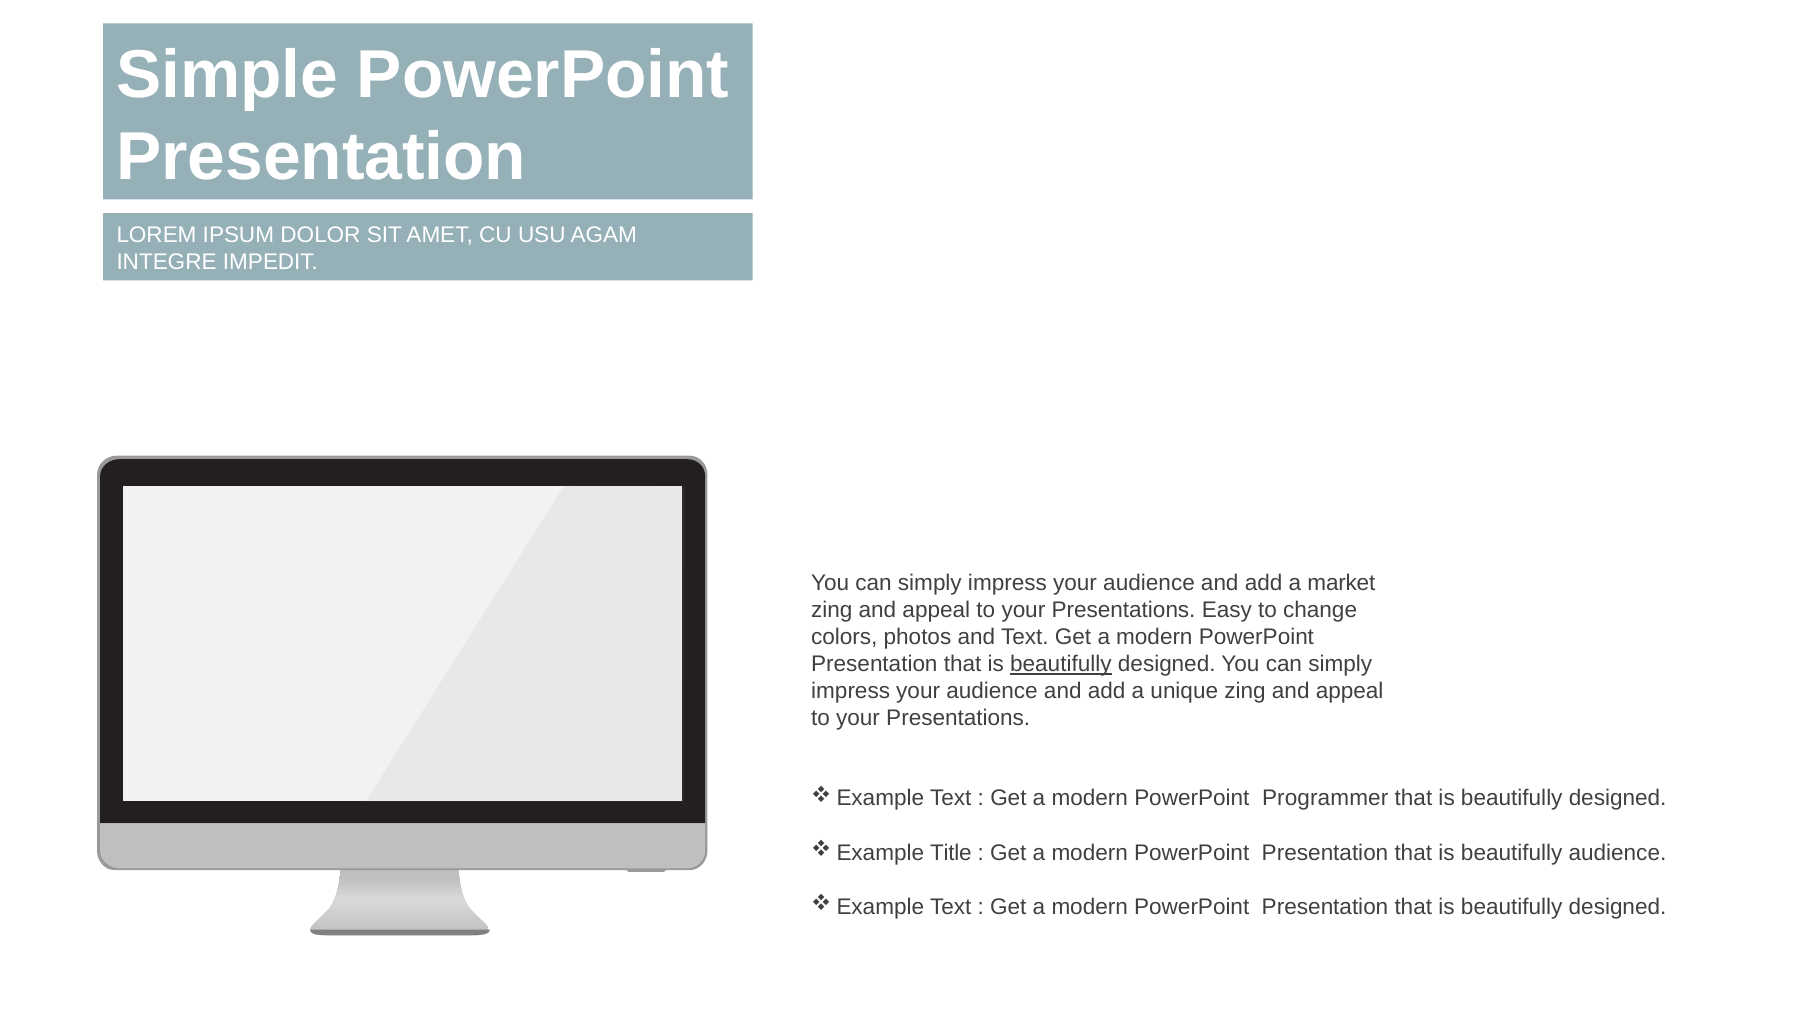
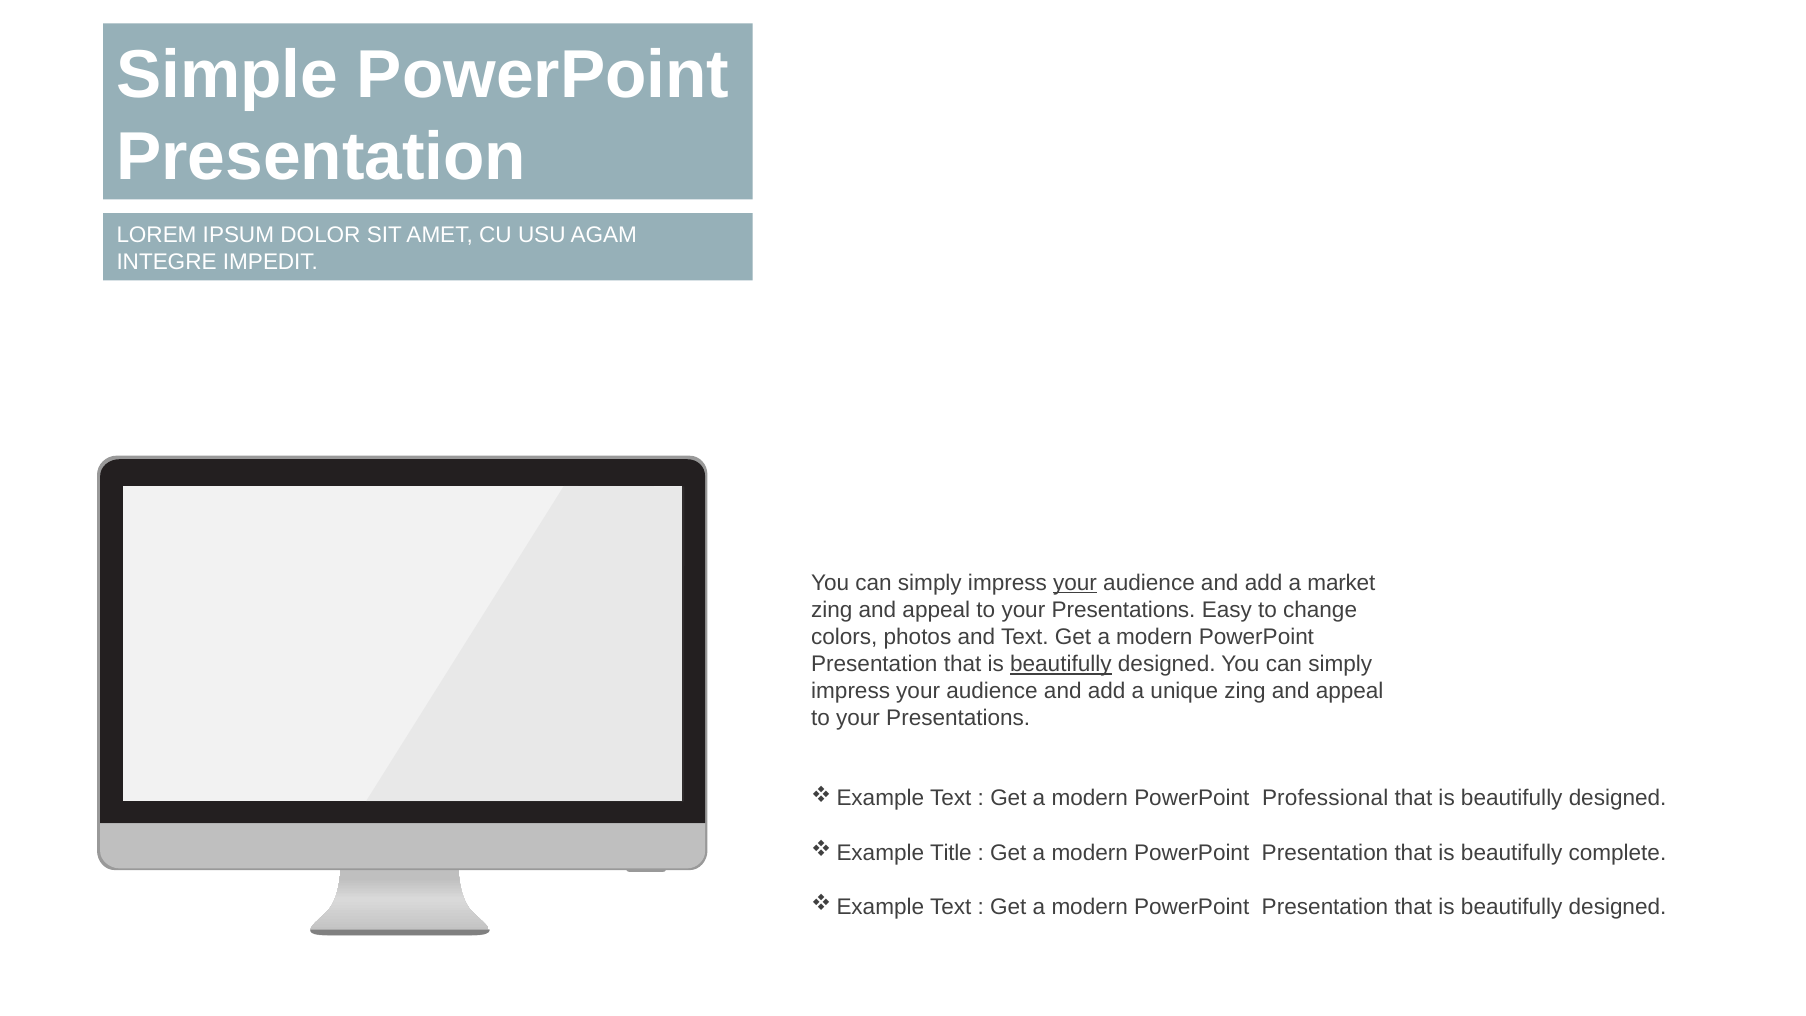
your at (1075, 583) underline: none -> present
Programmer: Programmer -> Professional
beautifully audience: audience -> complete
